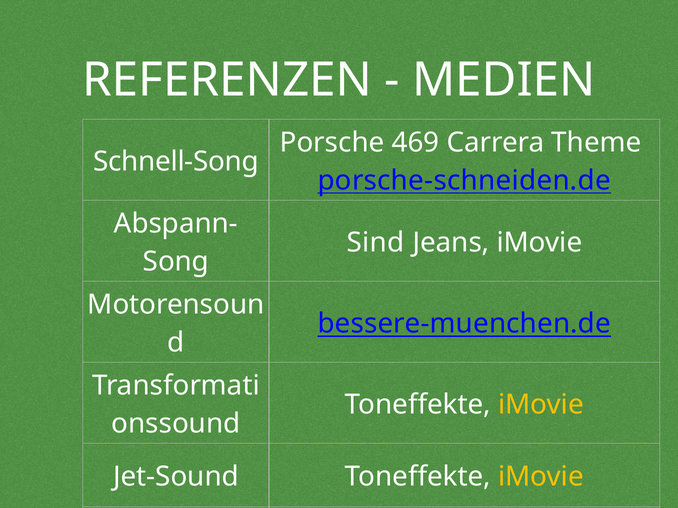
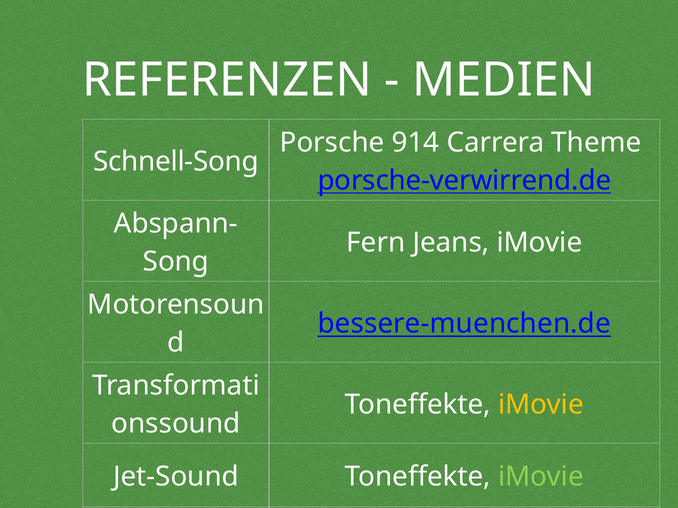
469: 469 -> 914
porsche-schneiden.de: porsche-schneiden.de -> porsche-verwirrend.de
Sind: Sind -> Fern
iMovie at (541, 477) colour: yellow -> light green
